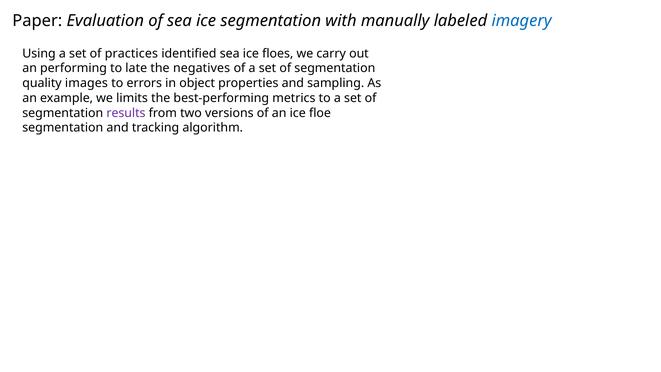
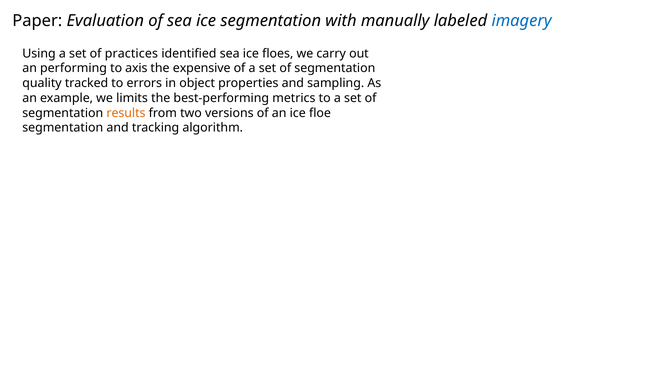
late: late -> axis
negatives: negatives -> expensive
images: images -> tracked
results colour: purple -> orange
